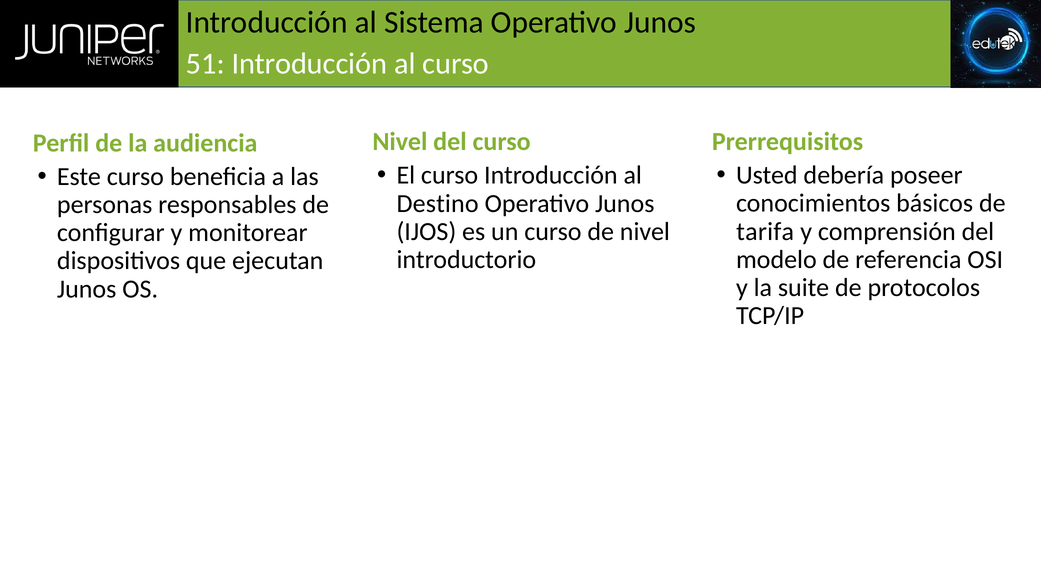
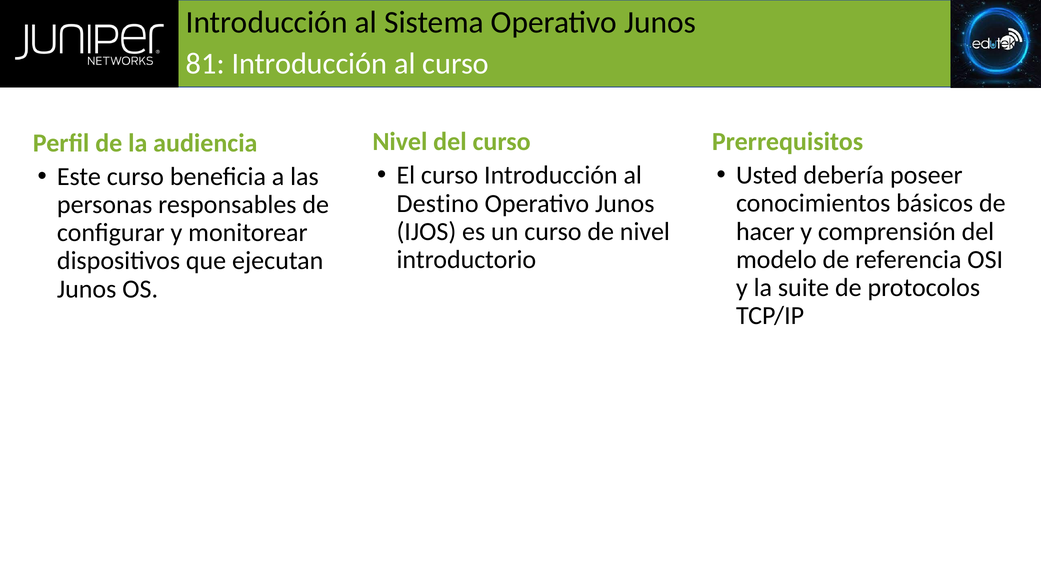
51: 51 -> 81
tarifa: tarifa -> hacer
